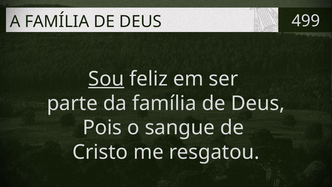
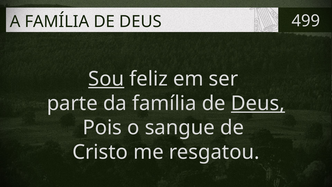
Deus at (258, 103) underline: none -> present
